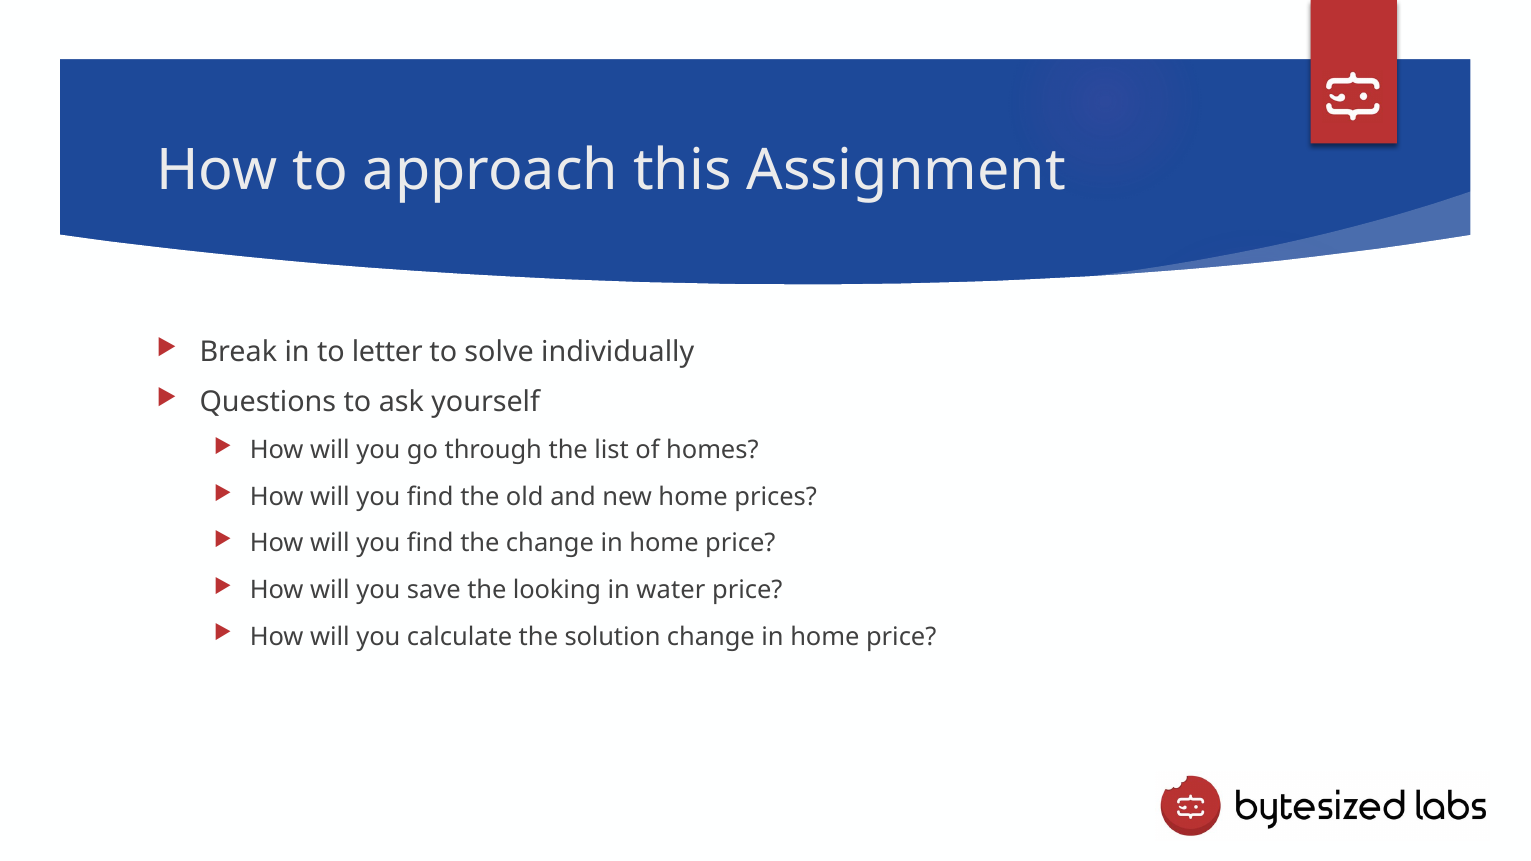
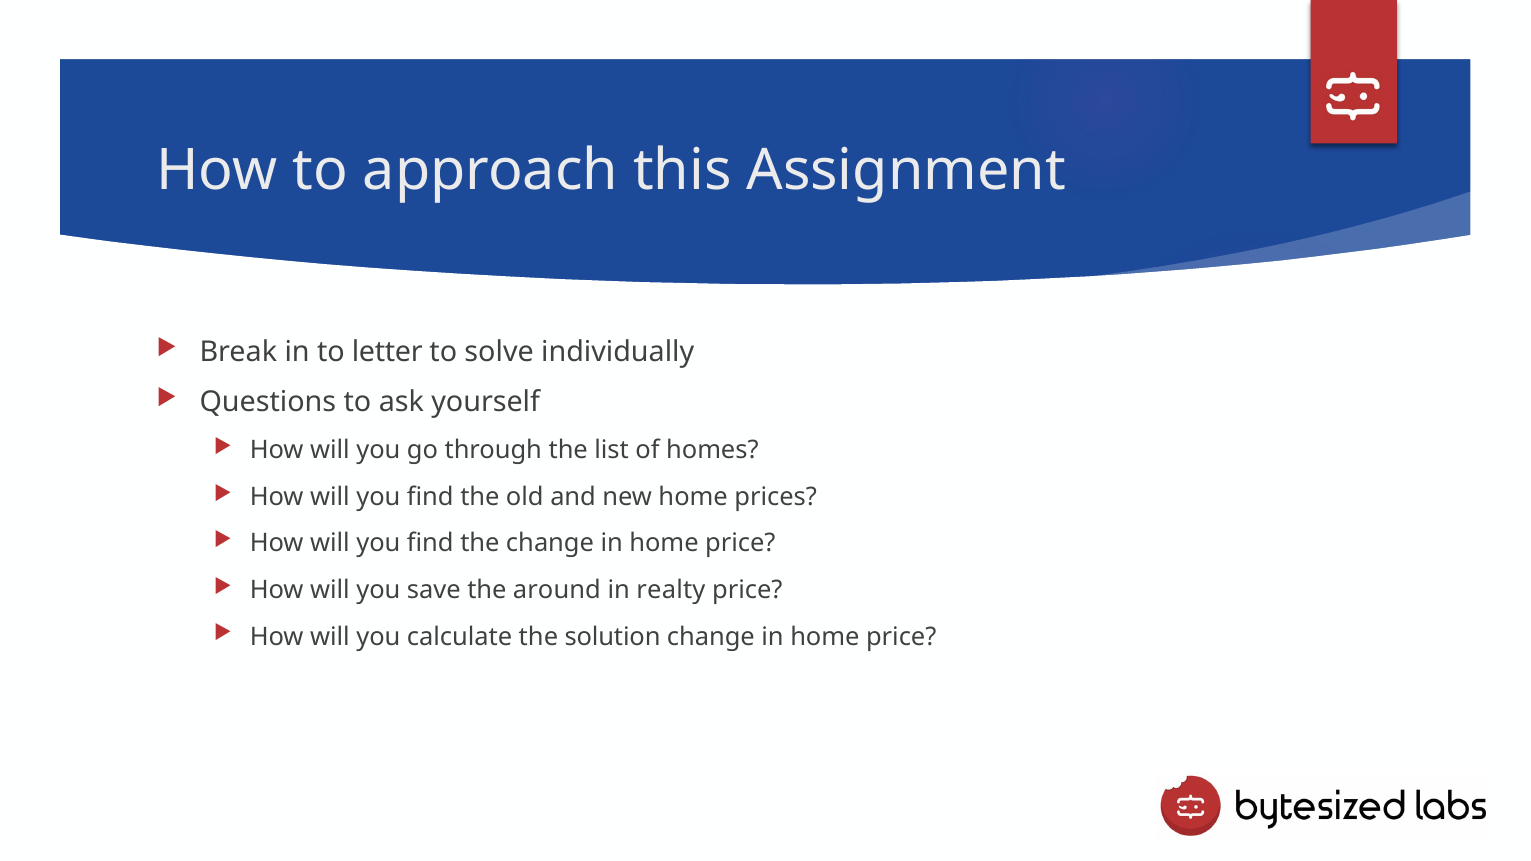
looking: looking -> around
water: water -> realty
